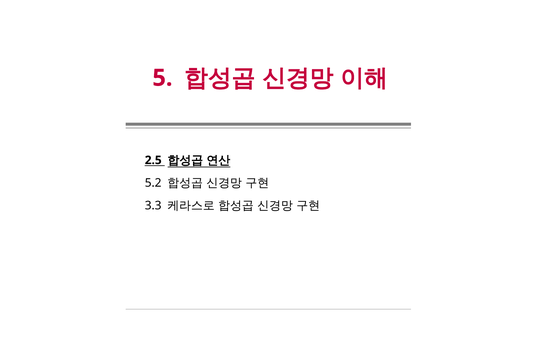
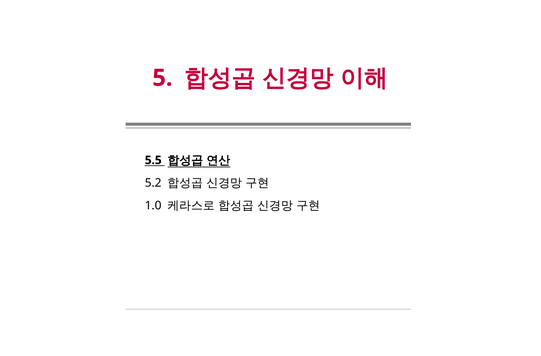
2.5: 2.5 -> 5.5
3.3: 3.3 -> 1.0
